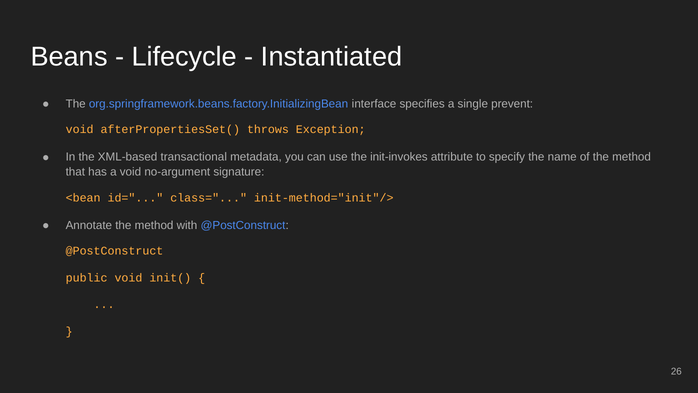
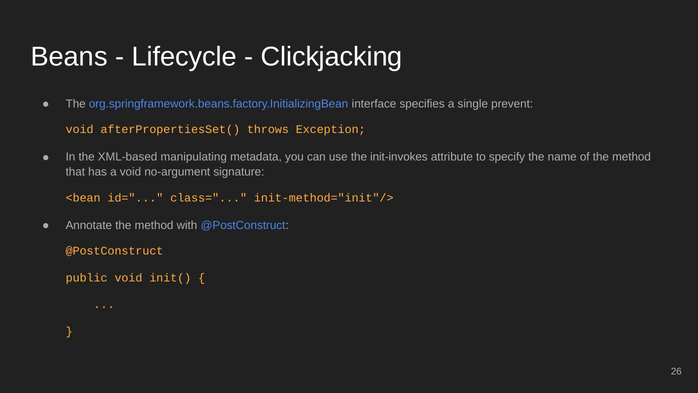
Instantiated: Instantiated -> Clickjacking
transactional: transactional -> manipulating
